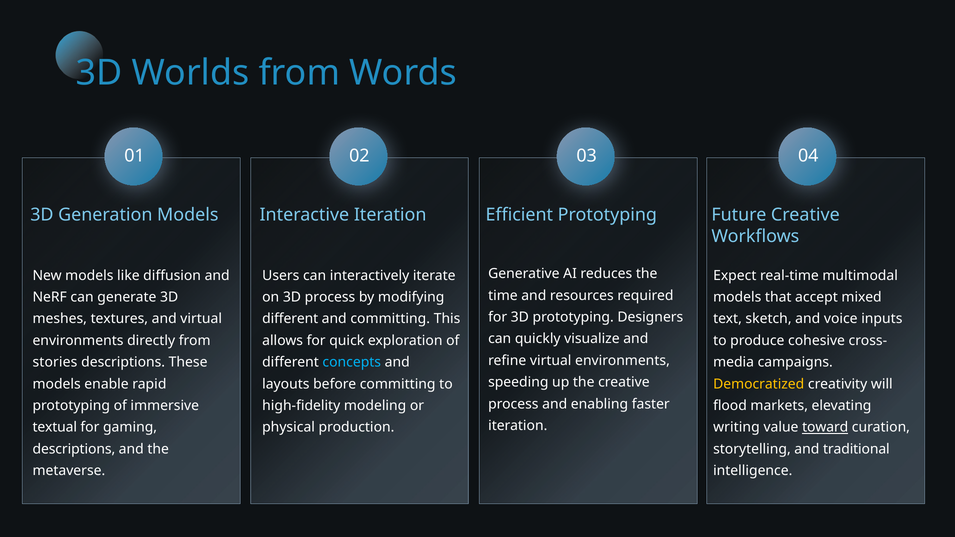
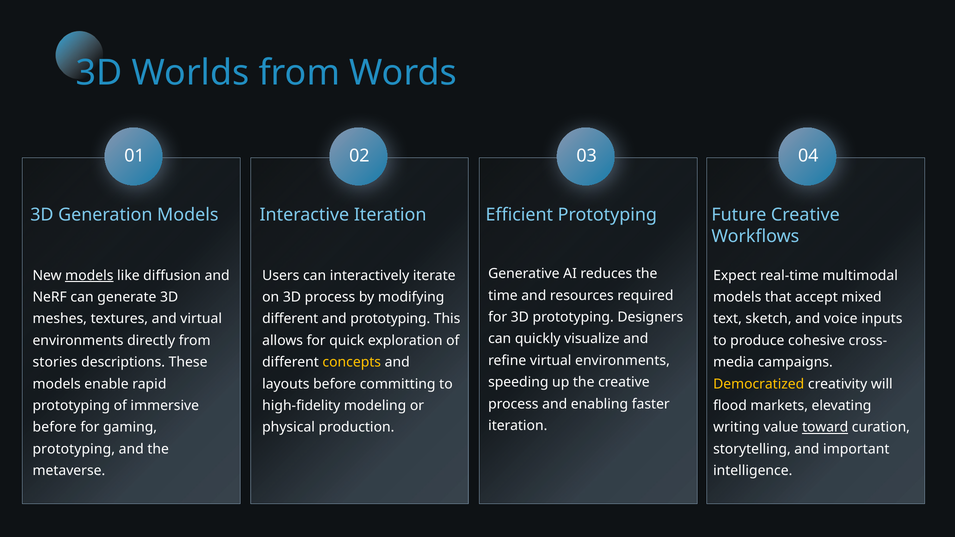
models at (89, 276) underline: none -> present
and committing: committing -> prototyping
concepts colour: light blue -> yellow
textual at (55, 428): textual -> before
descriptions at (74, 449): descriptions -> prototyping
traditional: traditional -> important
